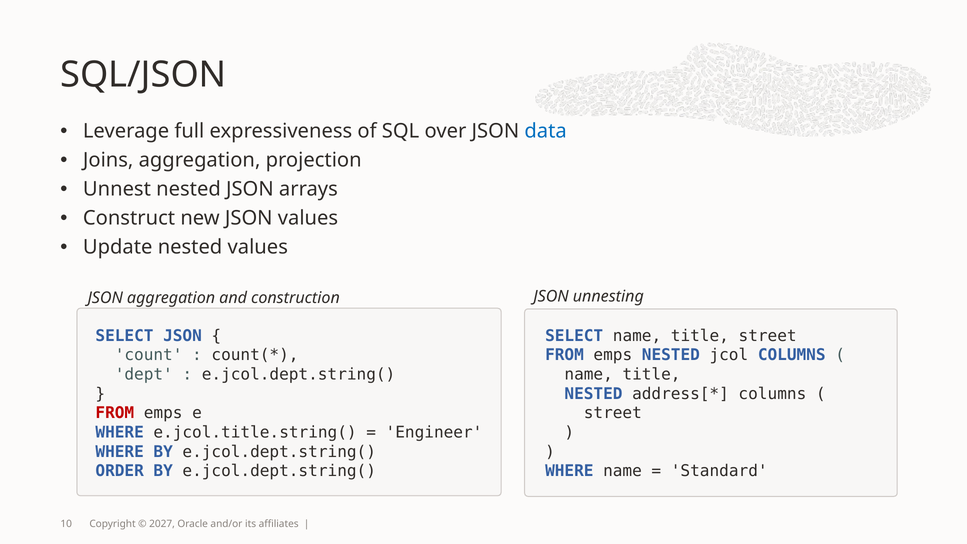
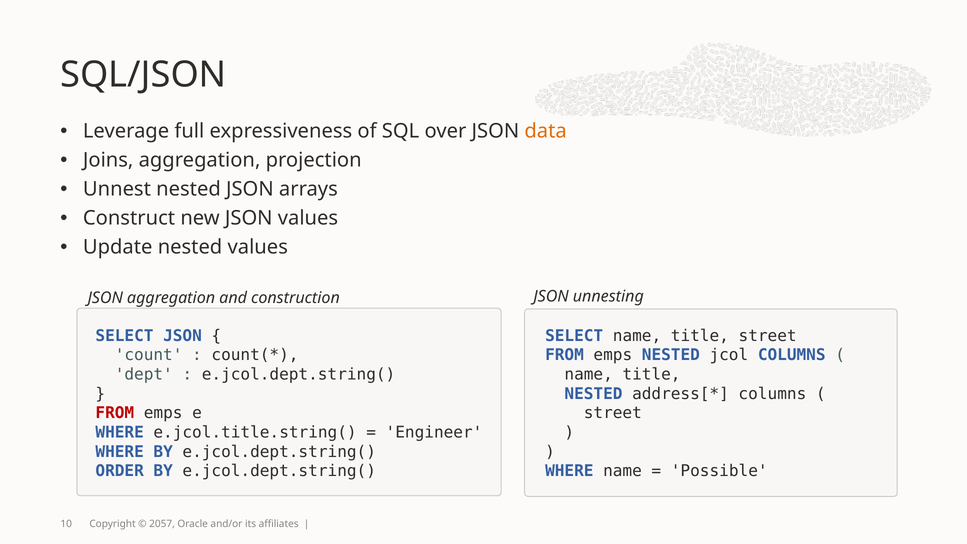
data colour: blue -> orange
Standard: Standard -> Possible
2027: 2027 -> 2057
